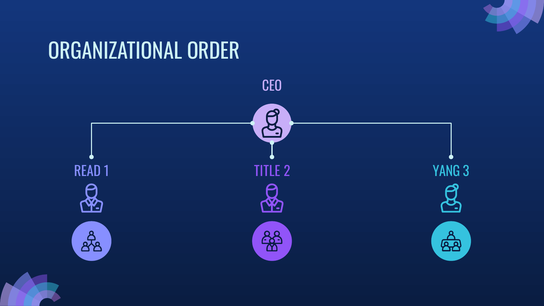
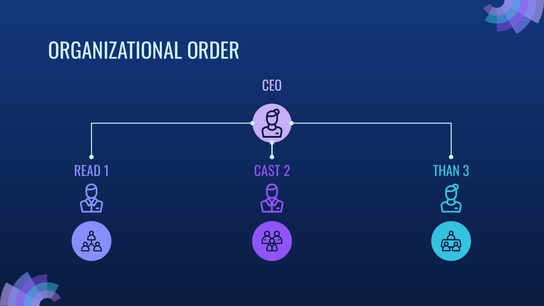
TITLE: TITLE -> CAST
YANG: YANG -> THAN
